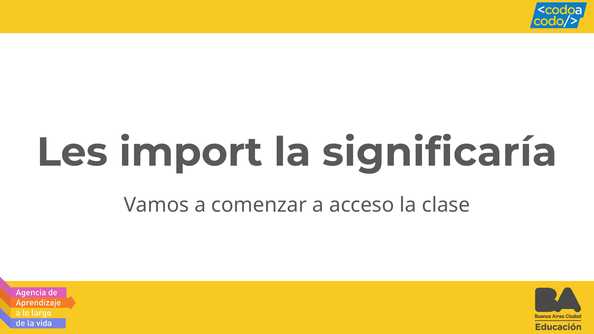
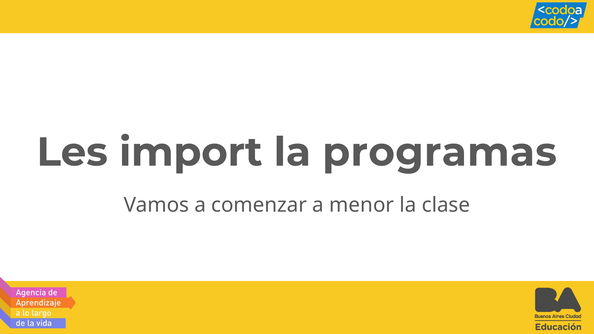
significaría: significaría -> programas
acceso: acceso -> menor
